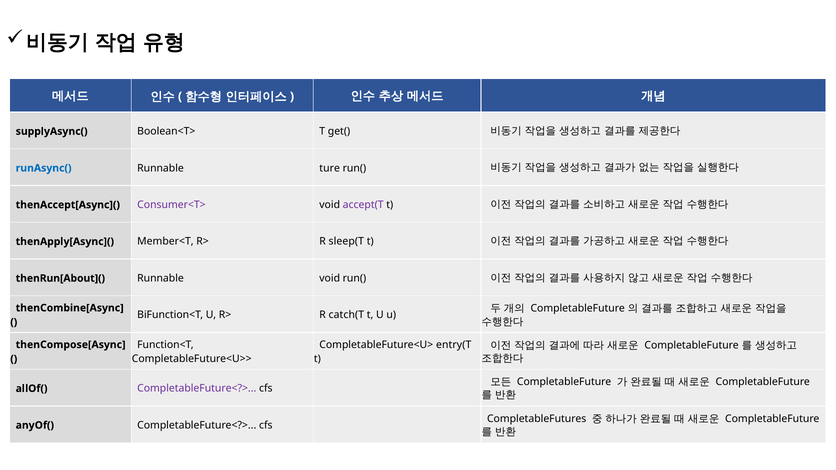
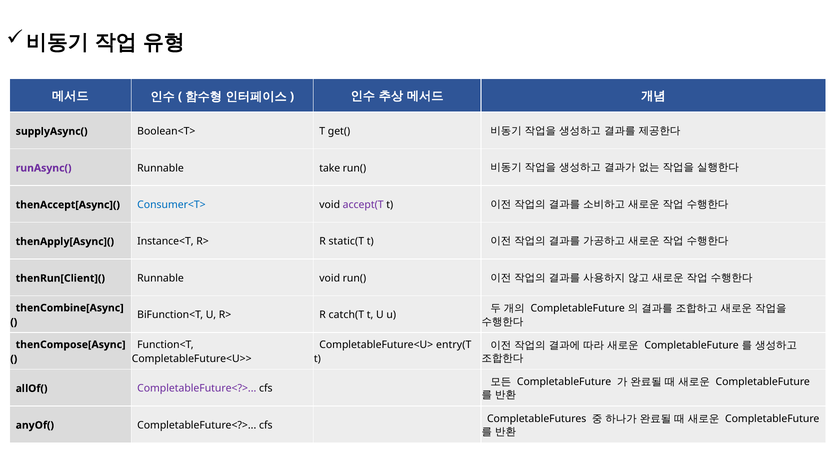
runAsync( colour: blue -> purple
ture: ture -> take
Consumer<T> colour: purple -> blue
Member<T: Member<T -> Instance<T
sleep(T: sleep(T -> static(T
thenRun[About](: thenRun[About]( -> thenRun[Client](
